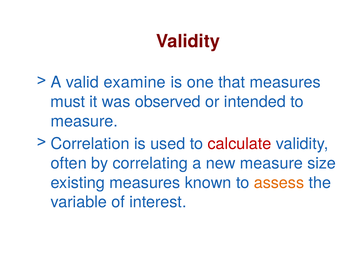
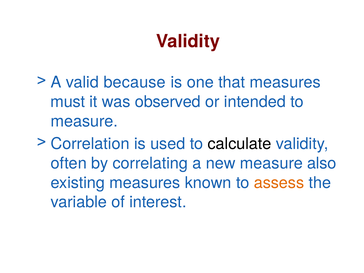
examine: examine -> because
calculate colour: red -> black
size: size -> also
